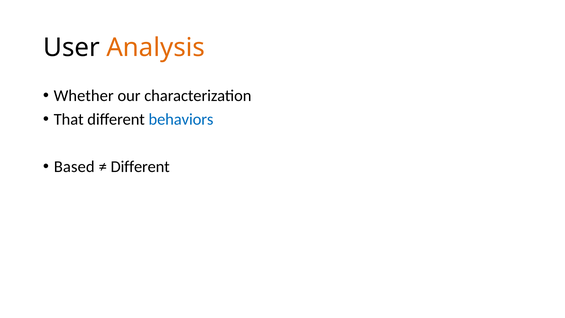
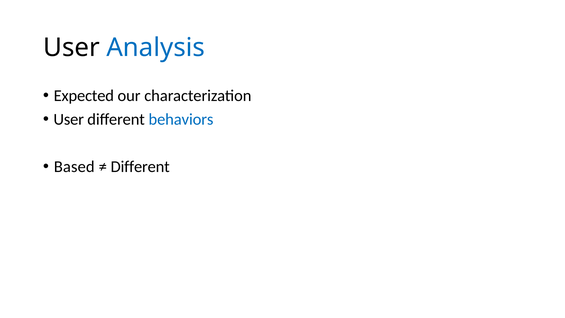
Analysis colour: orange -> blue
Whether: Whether -> Expected
That at (69, 119): That -> User
